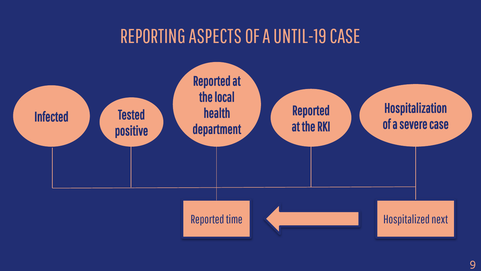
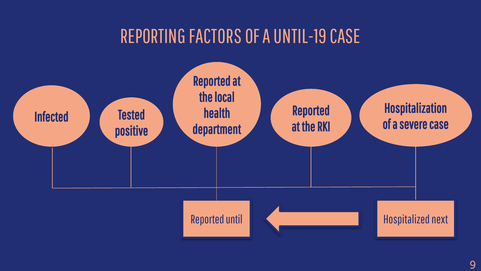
ASPECTS: ASPECTS -> FACTORS
time: time -> until
